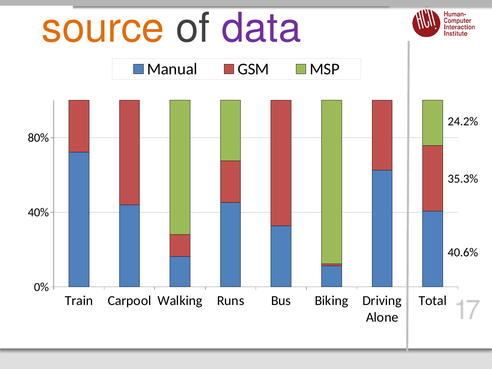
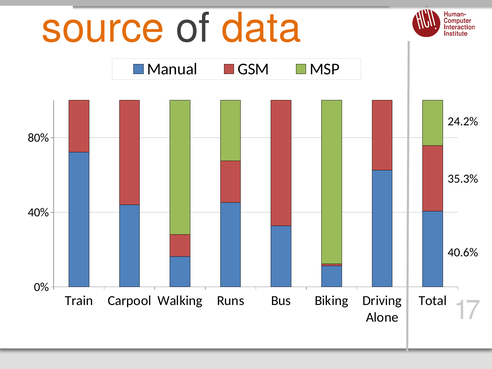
data colour: purple -> orange
